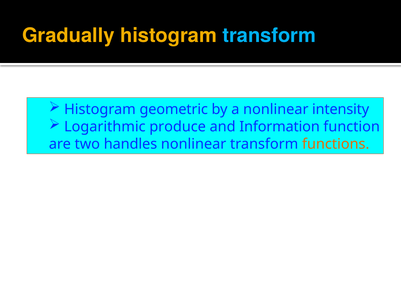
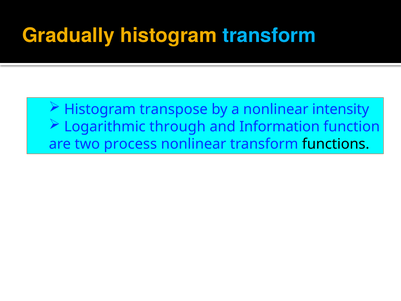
geometric: geometric -> transpose
produce: produce -> through
handles: handles -> process
functions colour: orange -> black
